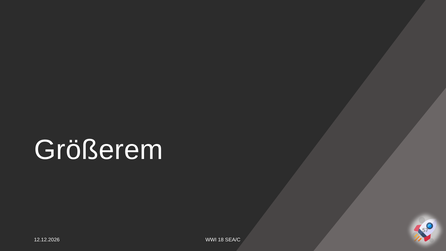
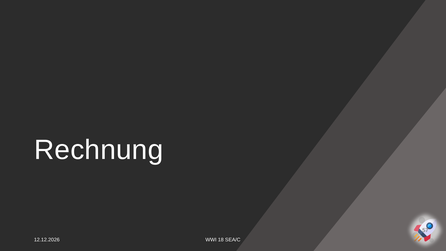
Größerem: Größerem -> Rechnung
